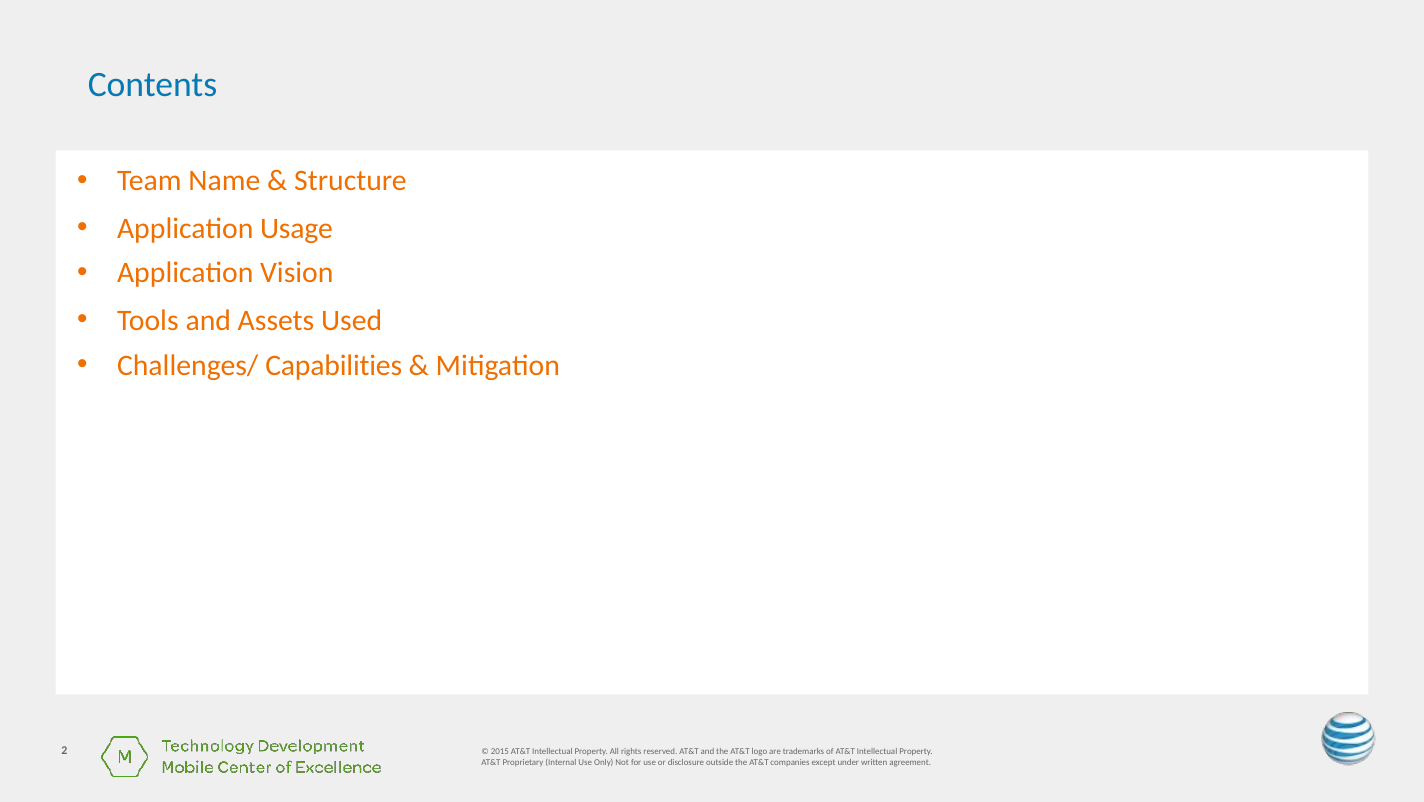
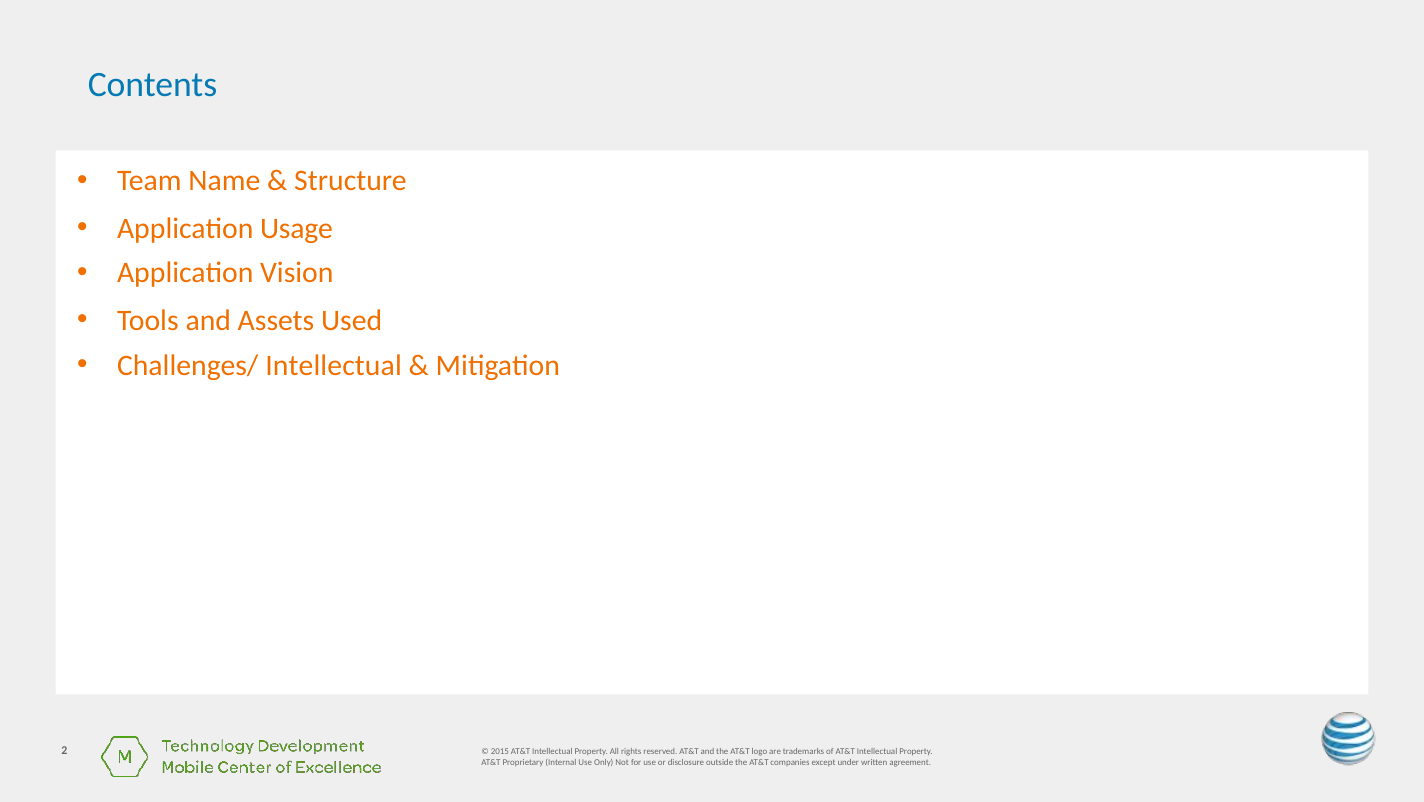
Challenges/ Capabilities: Capabilities -> Intellectual
